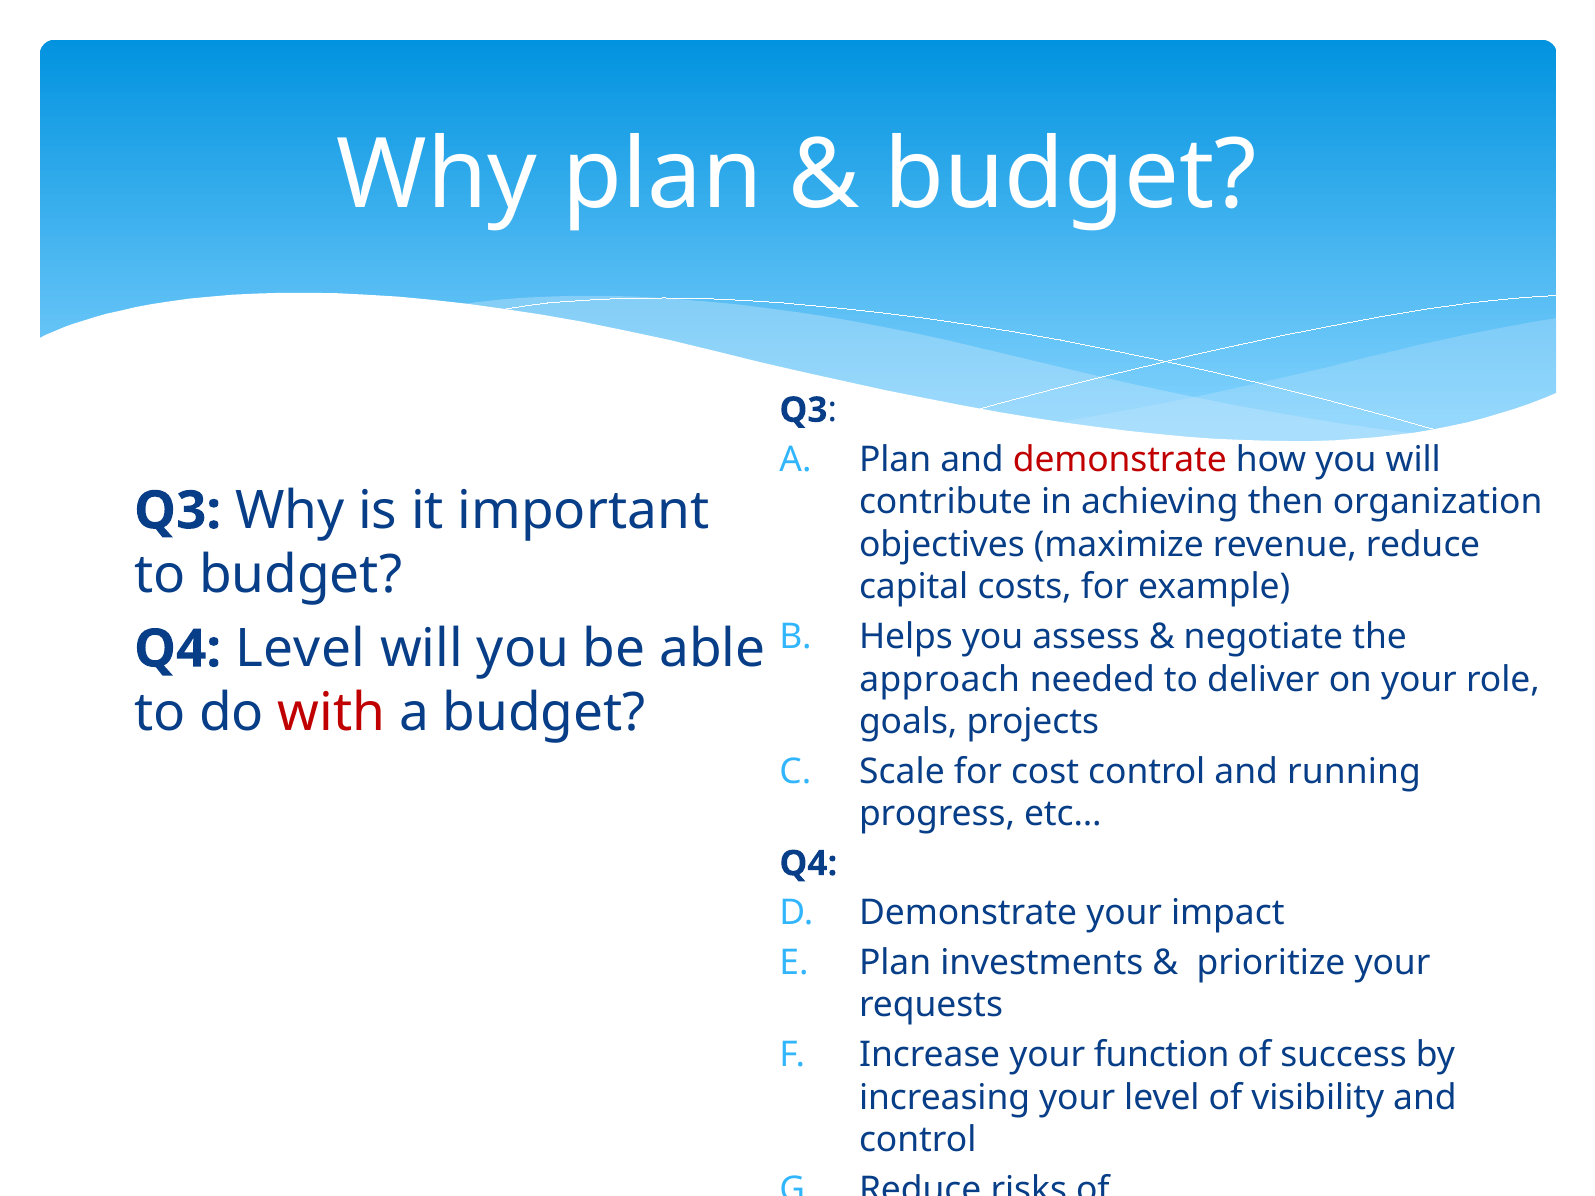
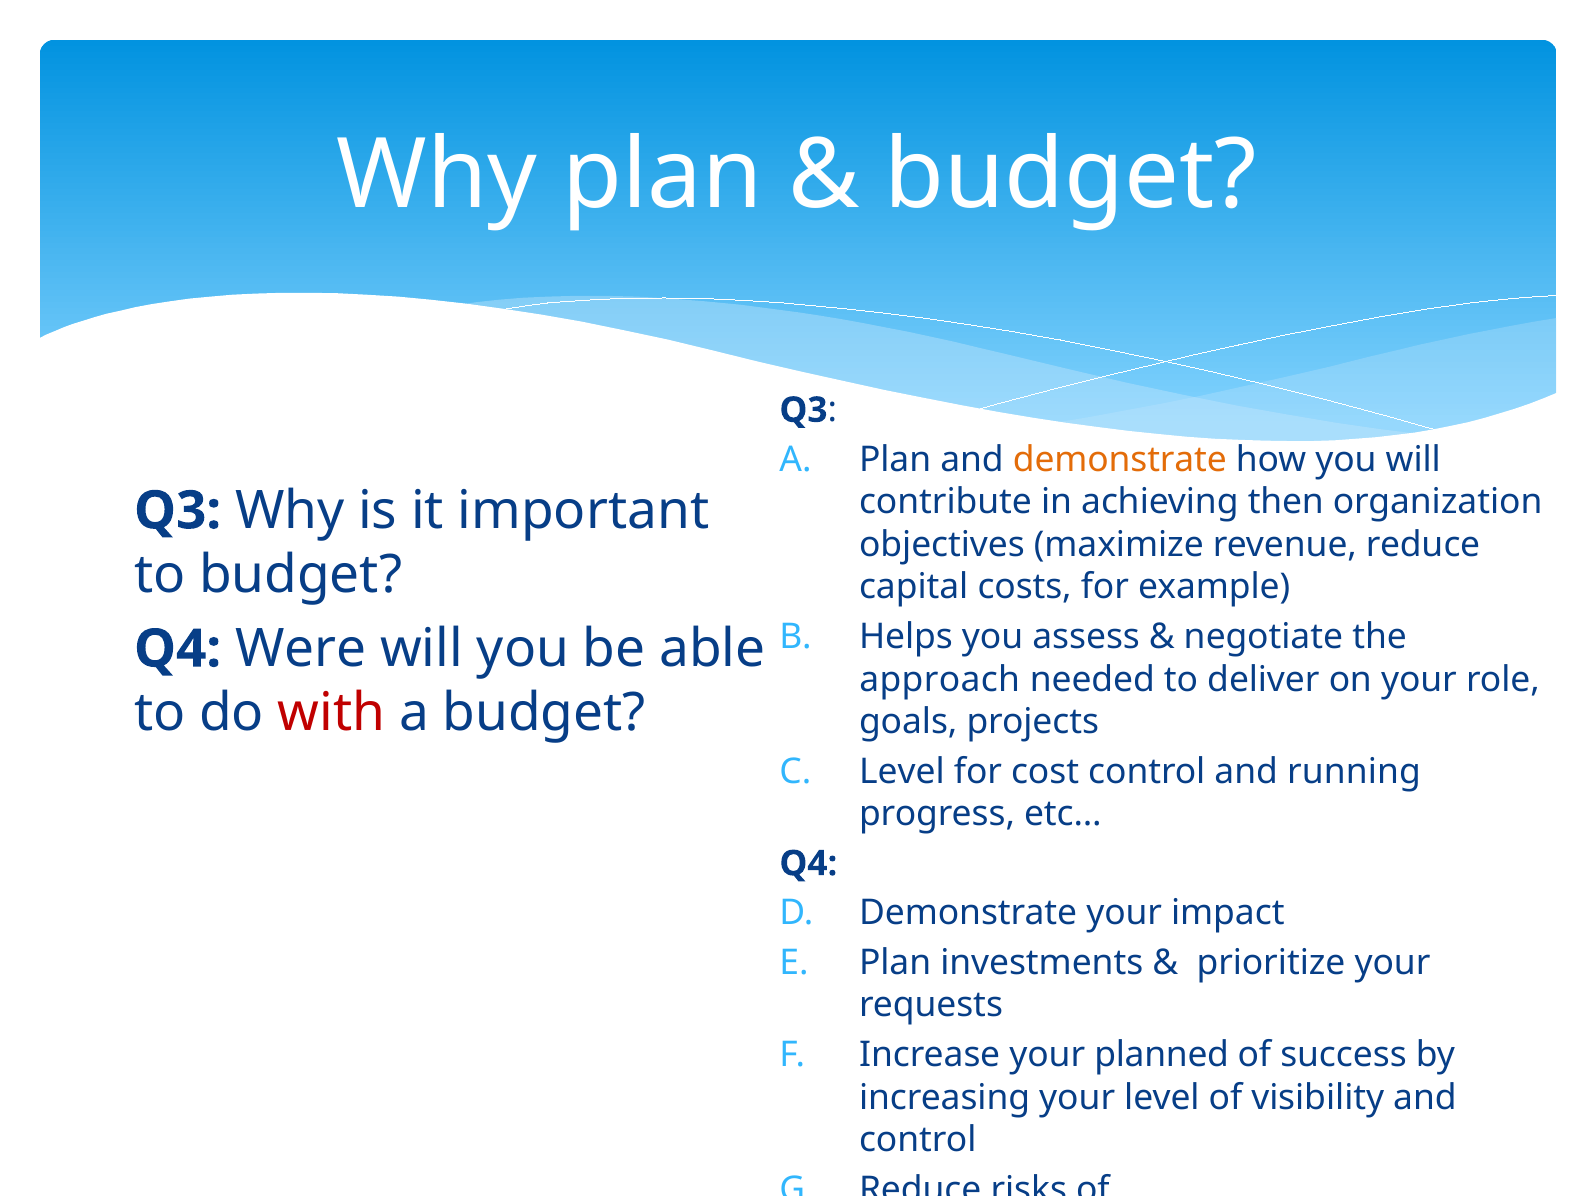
demonstrate at (1120, 460) colour: red -> orange
Q4 Level: Level -> Were
Scale at (902, 772): Scale -> Level
function: function -> planned
